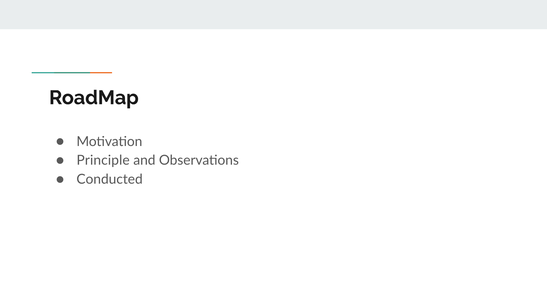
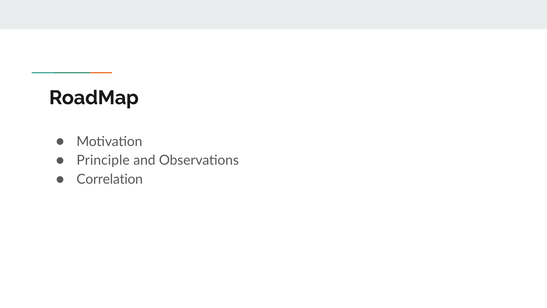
Conducted: Conducted -> Correlation
